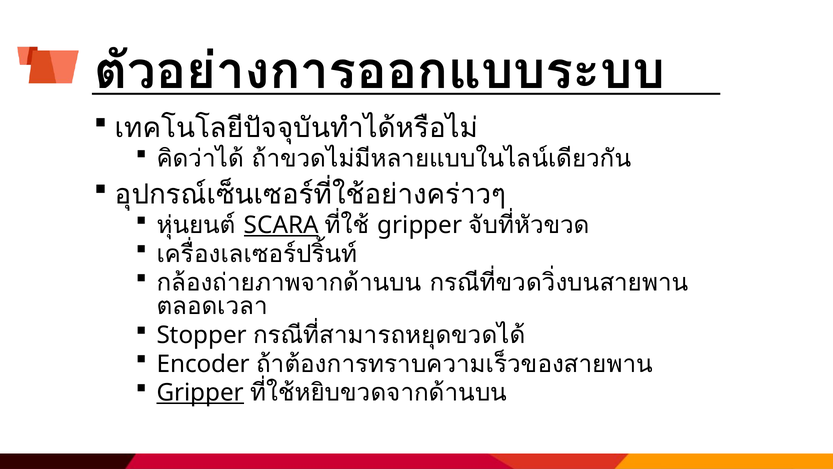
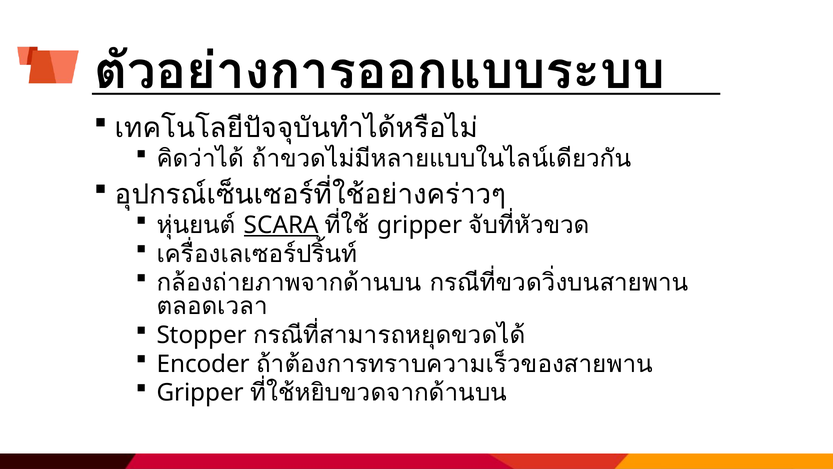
Gripper at (200, 393) underline: present -> none
